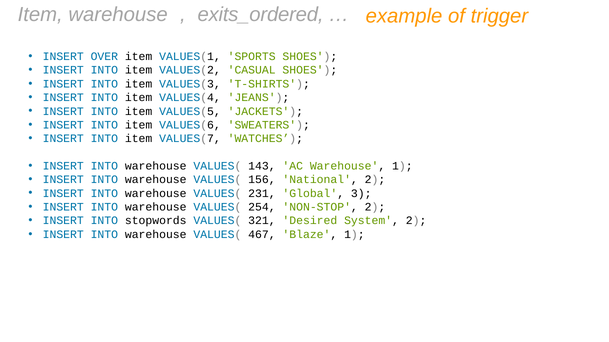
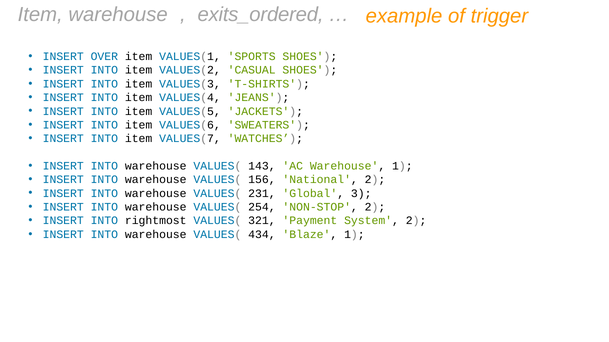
stopwords: stopwords -> rightmost
Desired: Desired -> Payment
467: 467 -> 434
